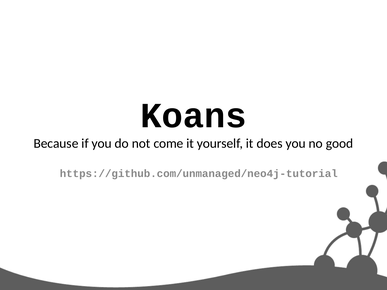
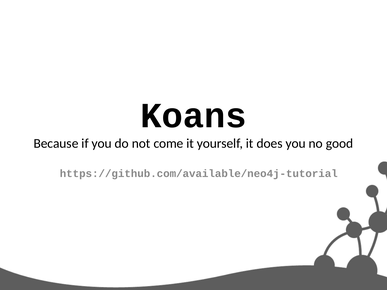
https://github.com/unmanaged/neo4j-tutorial: https://github.com/unmanaged/neo4j-tutorial -> https://github.com/available/neo4j-tutorial
